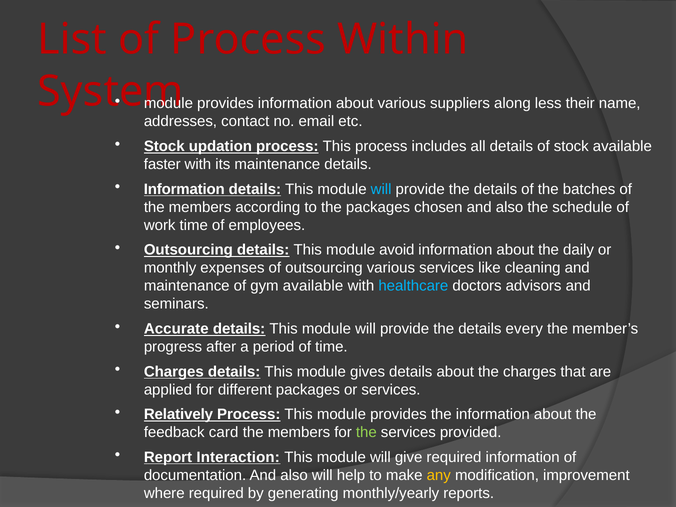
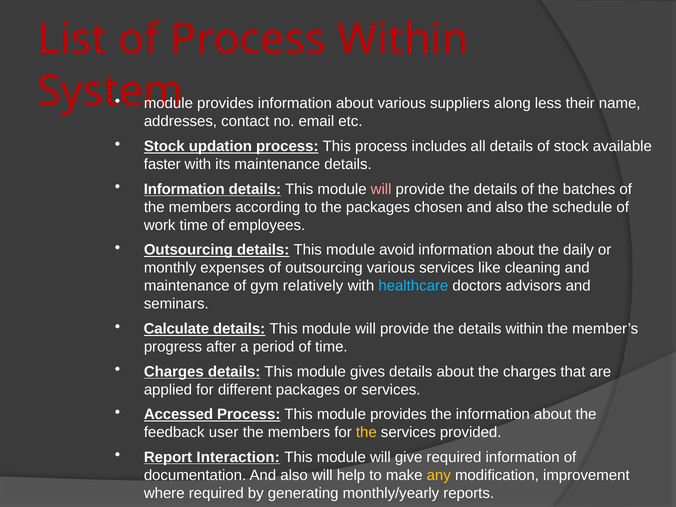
will at (381, 189) colour: light blue -> pink
gym available: available -> relatively
Accurate: Accurate -> Calculate
details every: every -> within
Relatively: Relatively -> Accessed
card: card -> user
the at (366, 432) colour: light green -> yellow
